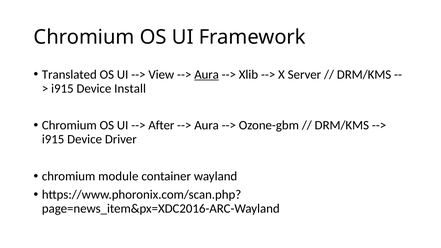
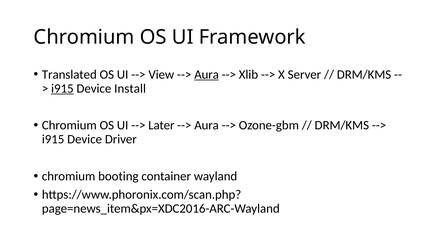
i915 at (62, 88) underline: none -> present
After: After -> Later
module: module -> booting
